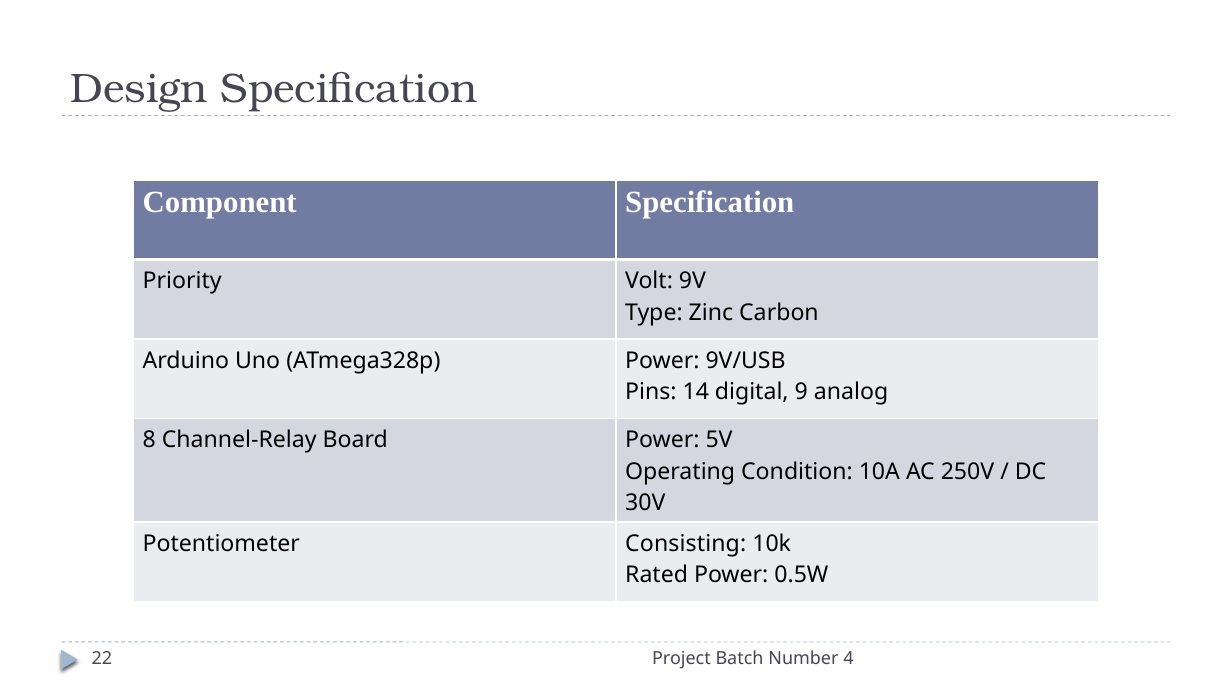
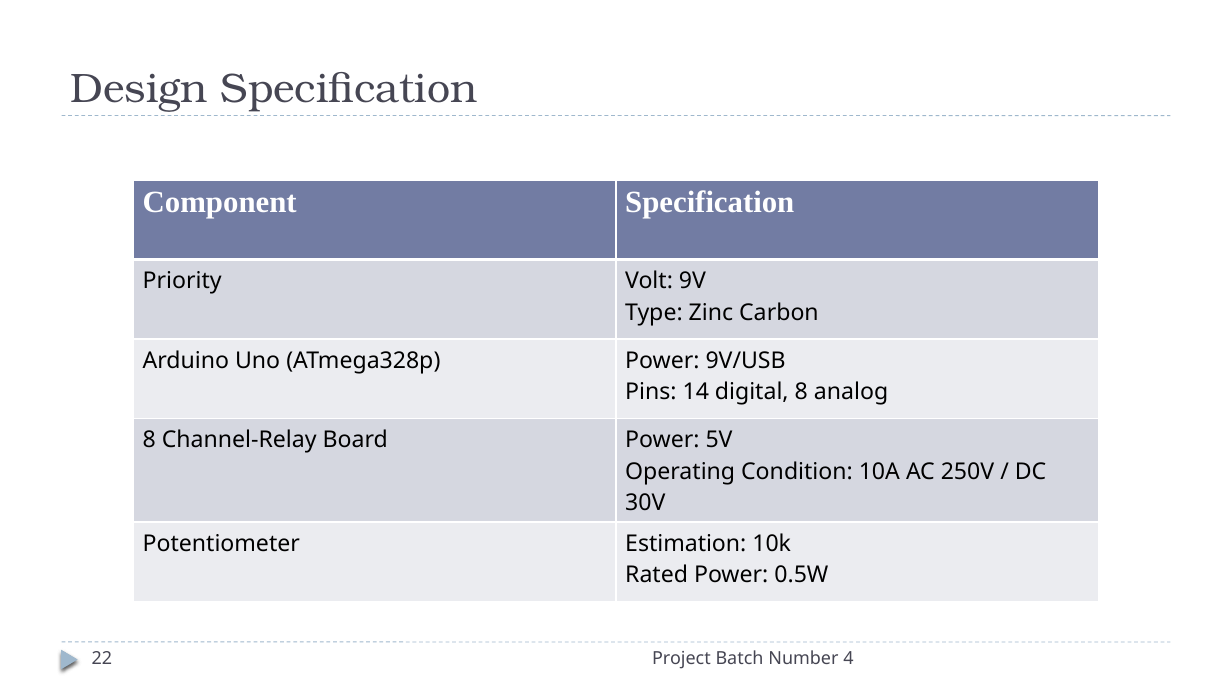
digital 9: 9 -> 8
Consisting: Consisting -> Estimation
